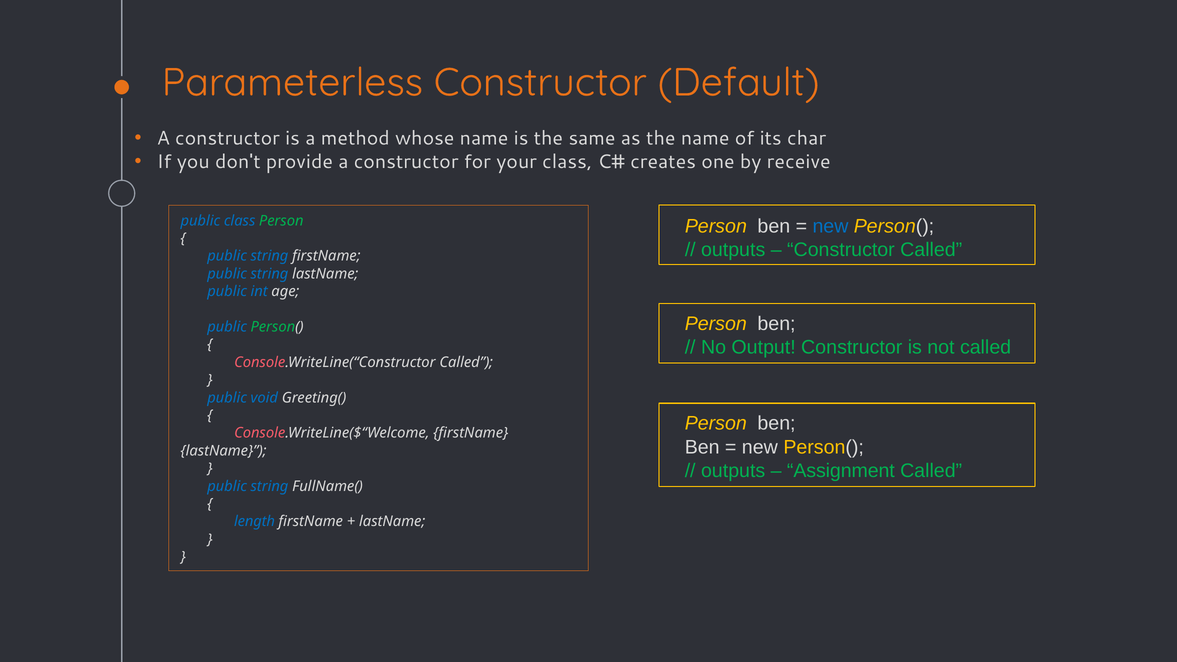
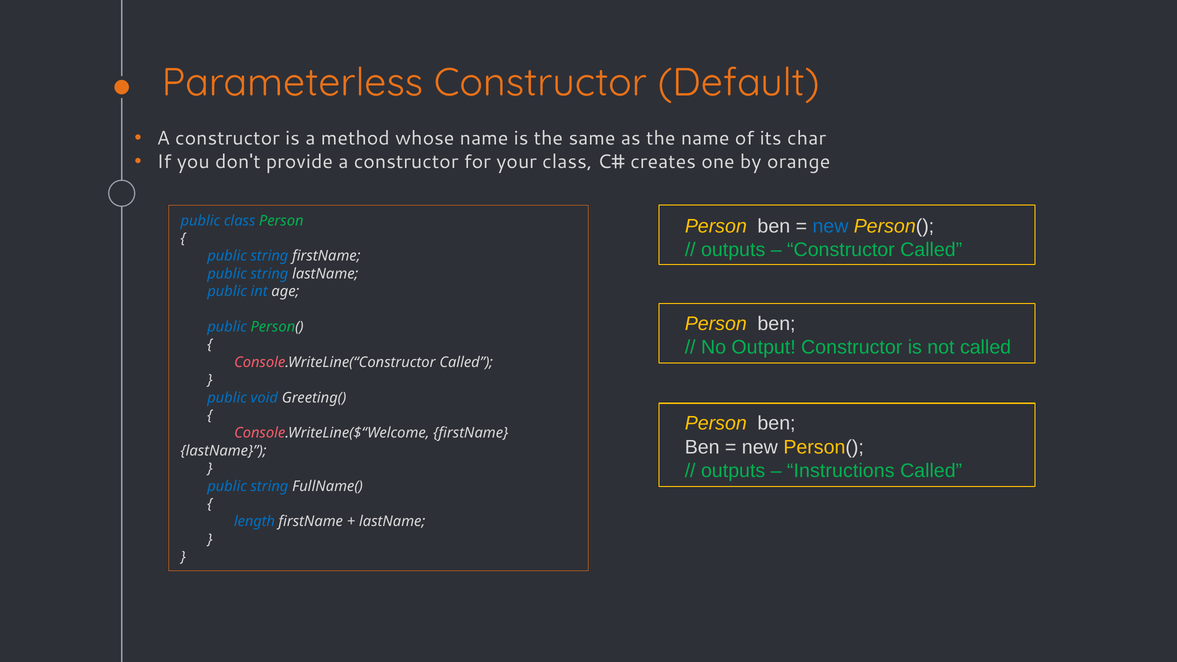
receive: receive -> orange
Assignment: Assignment -> Instructions
